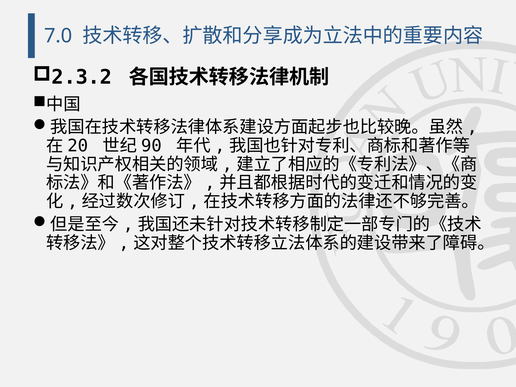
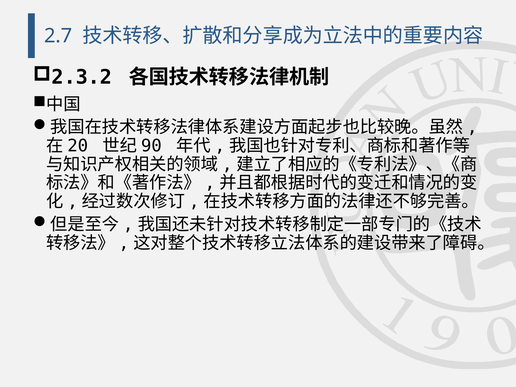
7.0: 7.0 -> 2.7
